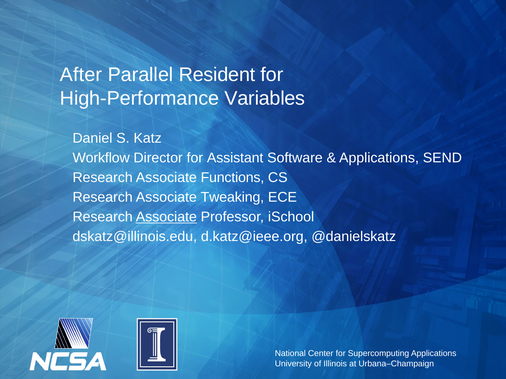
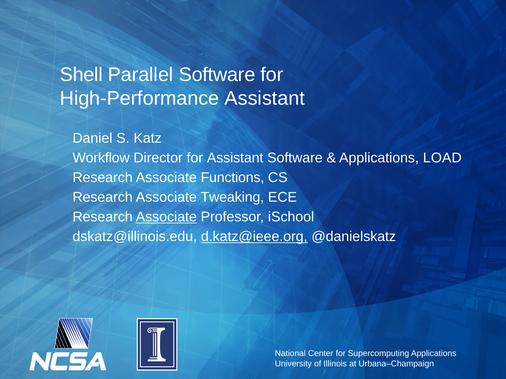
After: After -> Shell
Parallel Resident: Resident -> Software
High-Performance Variables: Variables -> Assistant
SEND: SEND -> LOAD
d.katz@ieee.org underline: none -> present
